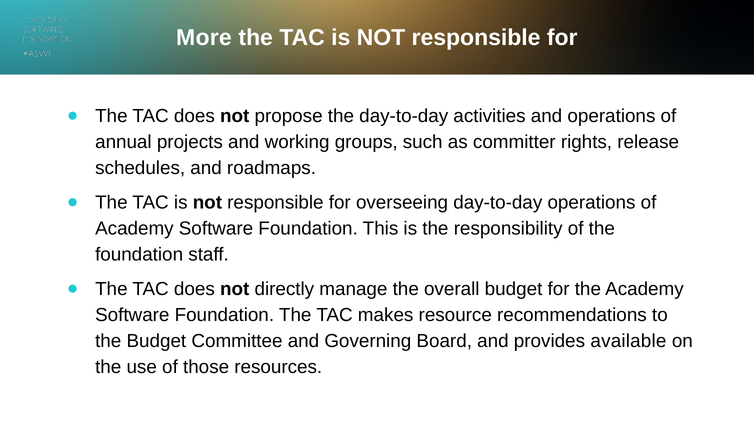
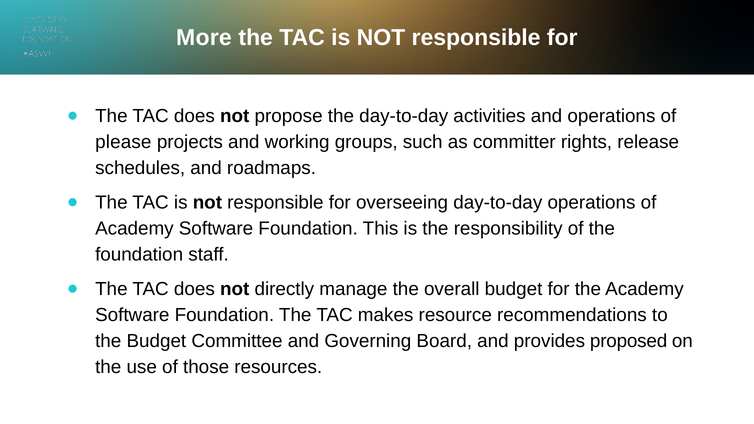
annual: annual -> please
available: available -> proposed
